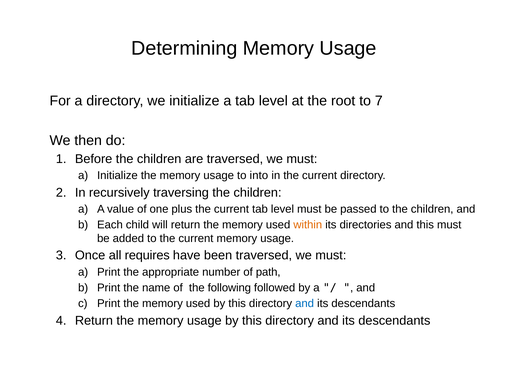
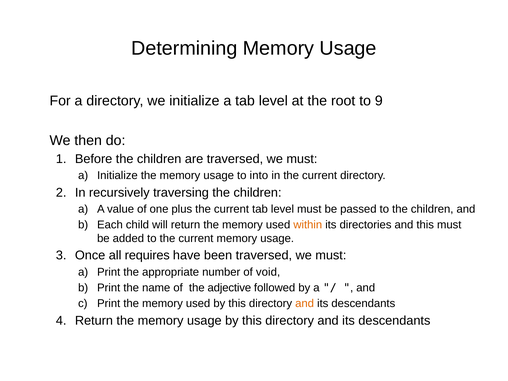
7: 7 -> 9
path: path -> void
following: following -> adjective
and at (305, 304) colour: blue -> orange
